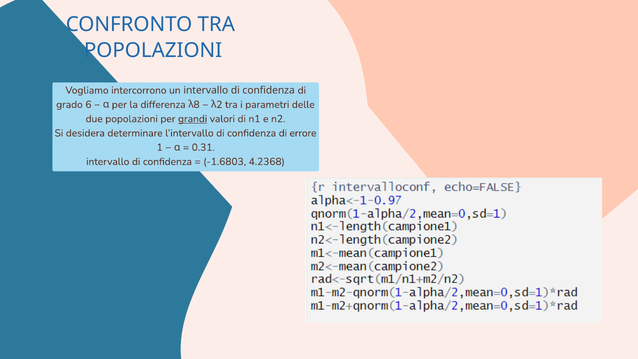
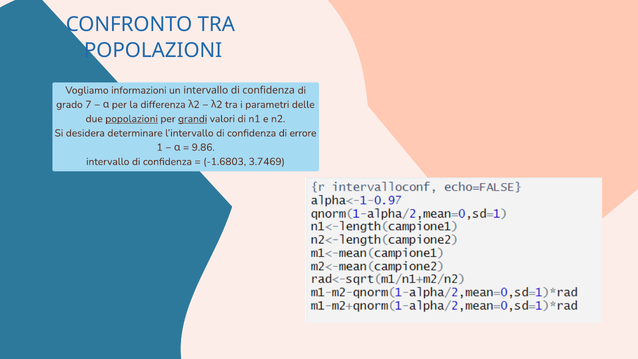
intercorrono: intercorrono -> informazioni
6: 6 -> 7
differenza 8: 8 -> 2
popolazioni at (132, 119) underline: none -> present
0.31: 0.31 -> 9.86
4.2368: 4.2368 -> 3.7469
